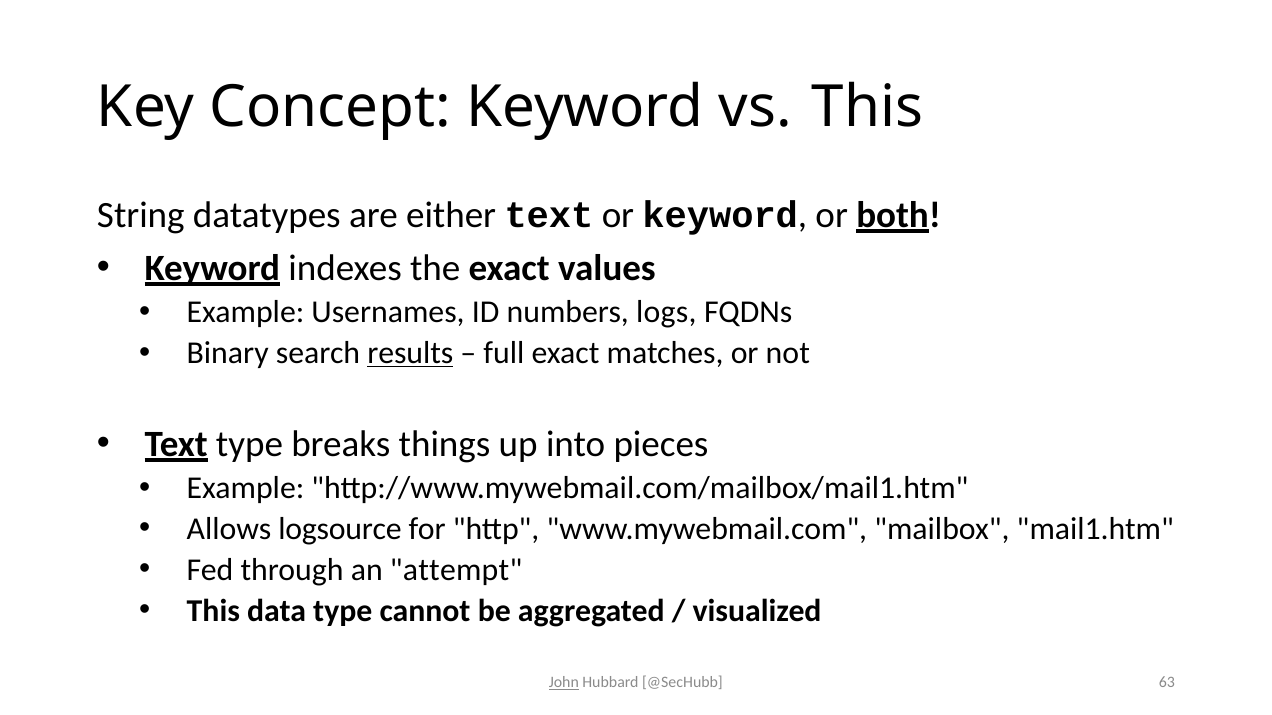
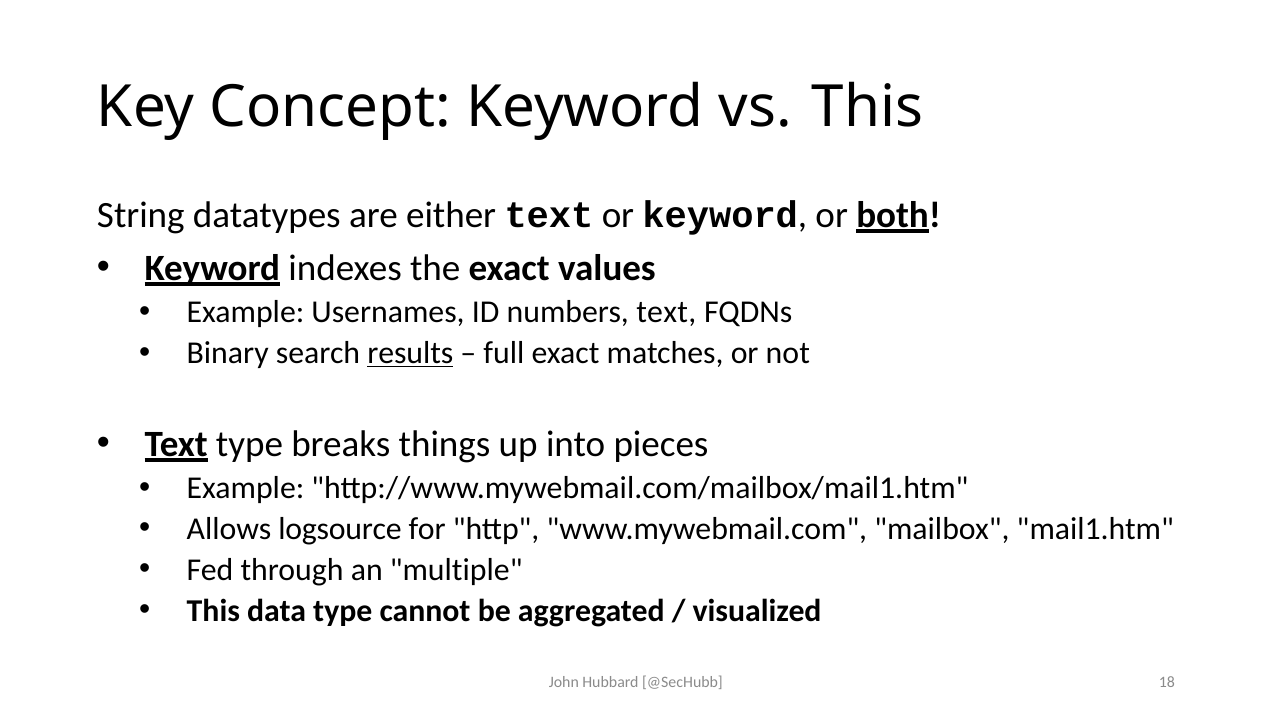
numbers logs: logs -> text
attempt: attempt -> multiple
John underline: present -> none
63: 63 -> 18
